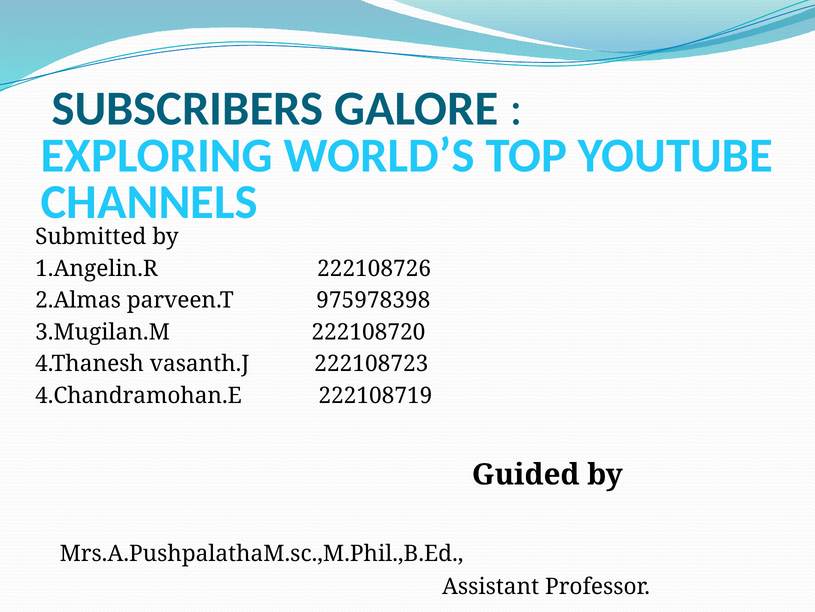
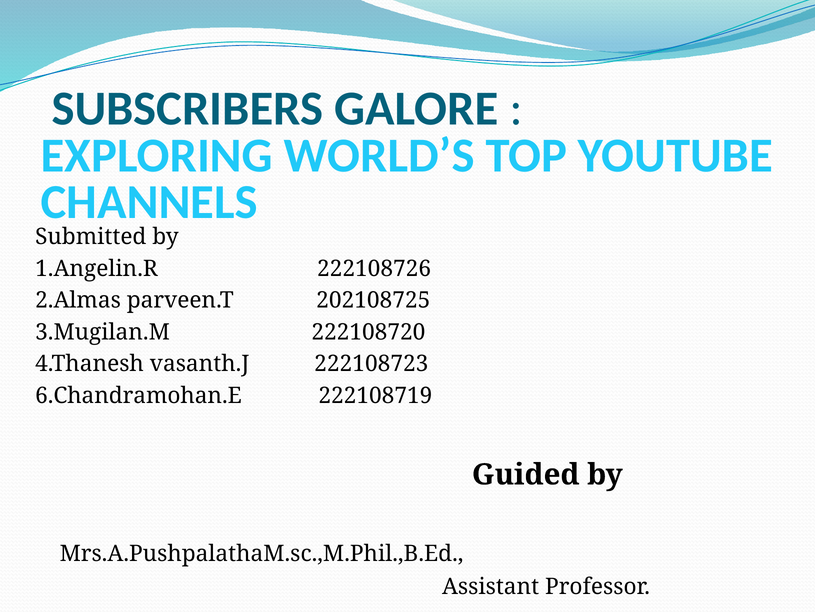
975978398: 975978398 -> 202108725
4.Chandramohan.E: 4.Chandramohan.E -> 6.Chandramohan.E
